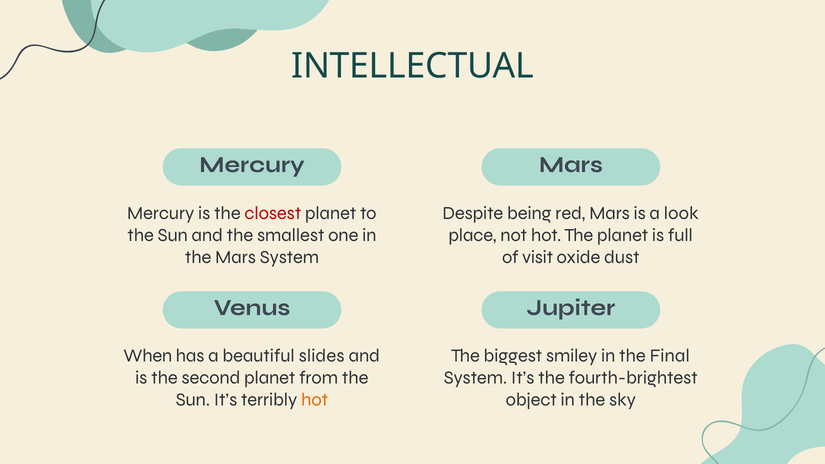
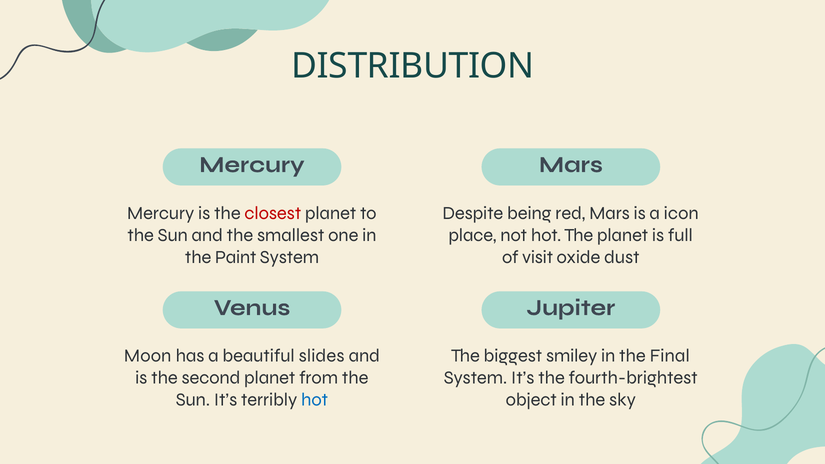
INTELLECTUAL: INTELLECTUAL -> DISTRIBUTION
look: look -> icon
the Mars: Mars -> Paint
When: When -> Moon
hot at (315, 400) colour: orange -> blue
